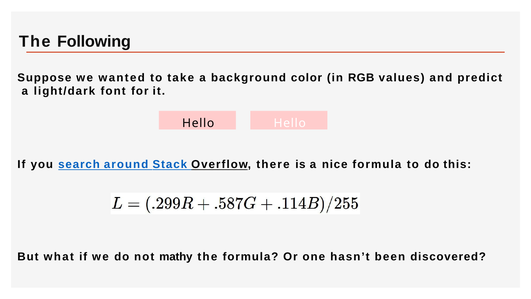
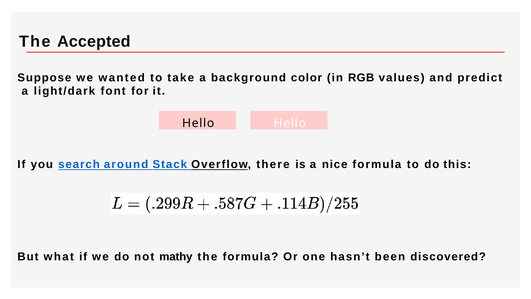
Following: Following -> Accepted
